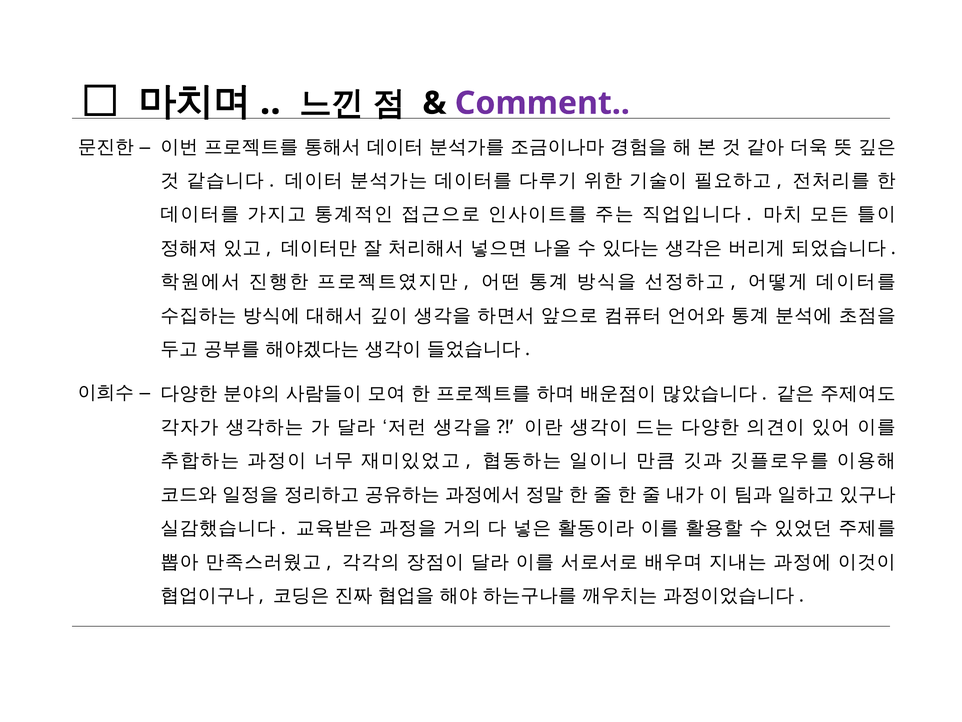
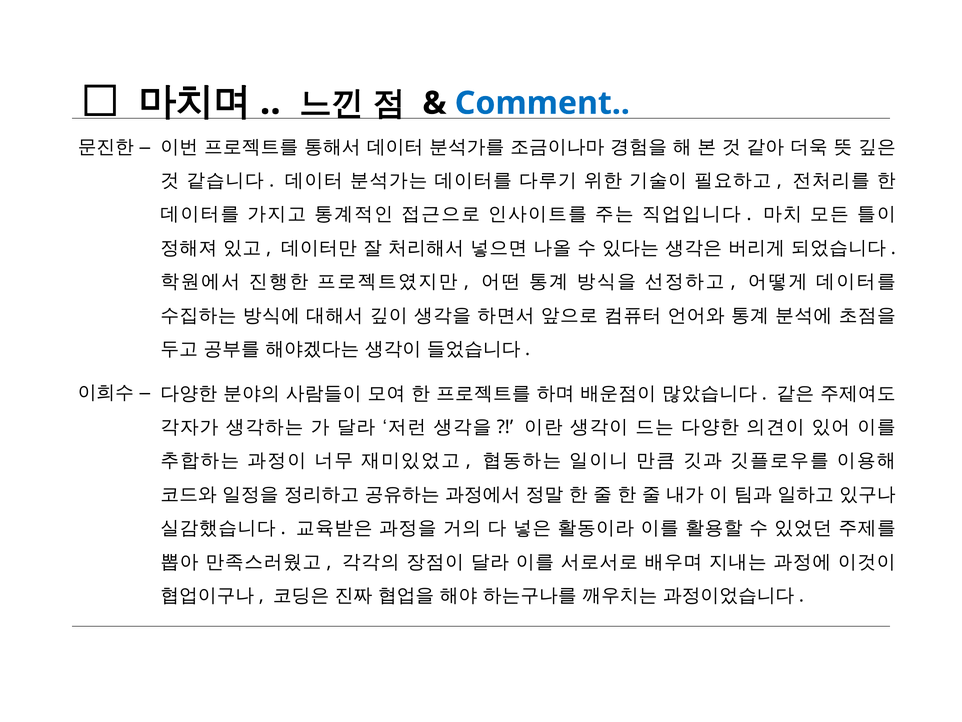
Comment colour: purple -> blue
